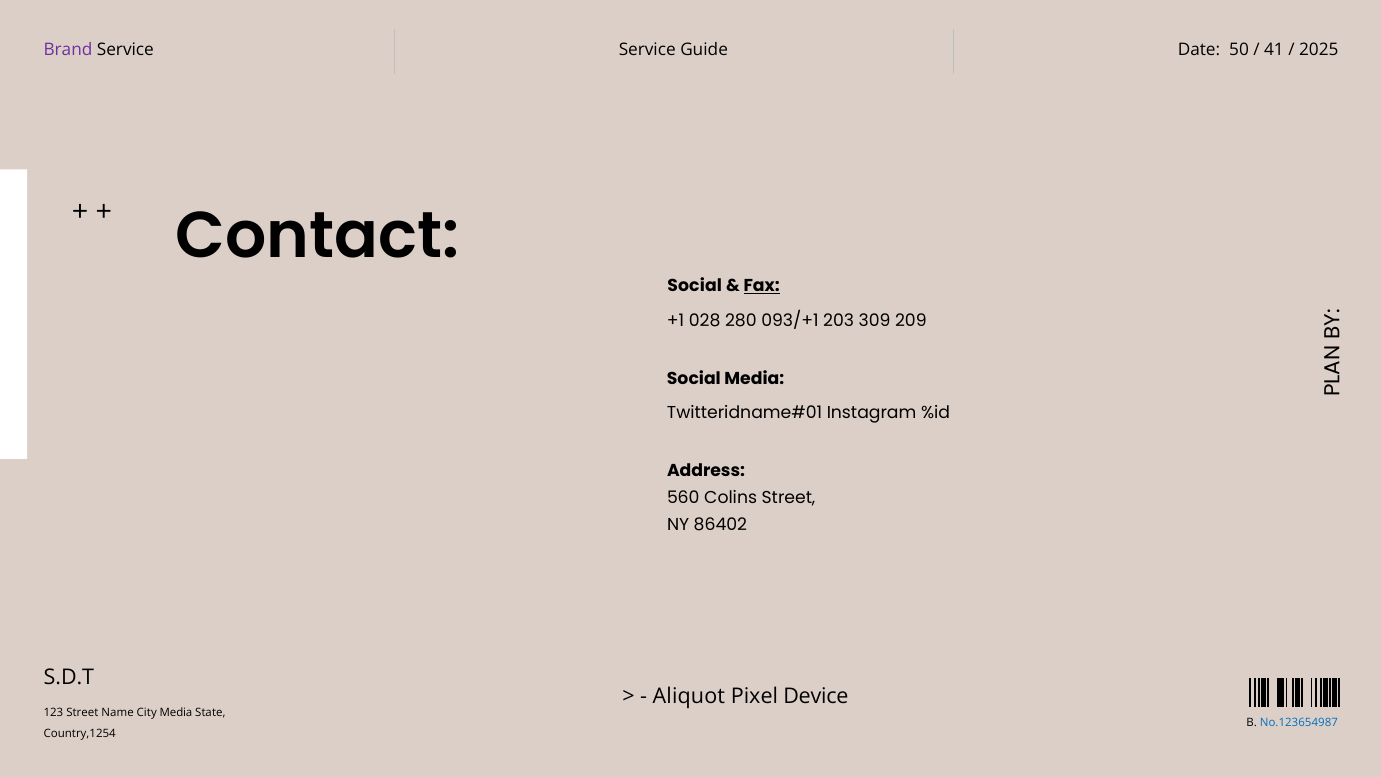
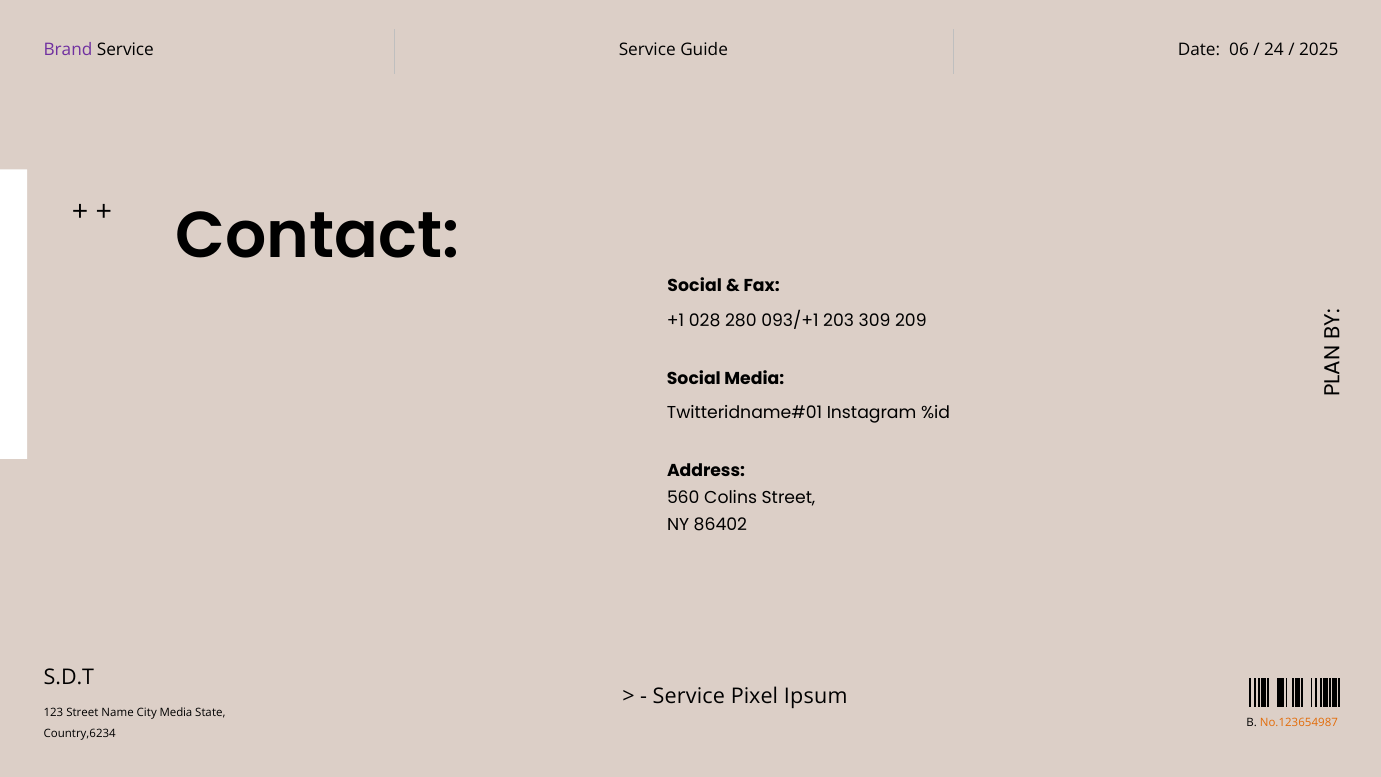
50: 50 -> 06
41: 41 -> 24
Fax underline: present -> none
Aliquot at (689, 696): Aliquot -> Service
Device: Device -> Ipsum
No.123654987 colour: blue -> orange
Country,1254: Country,1254 -> Country,6234
